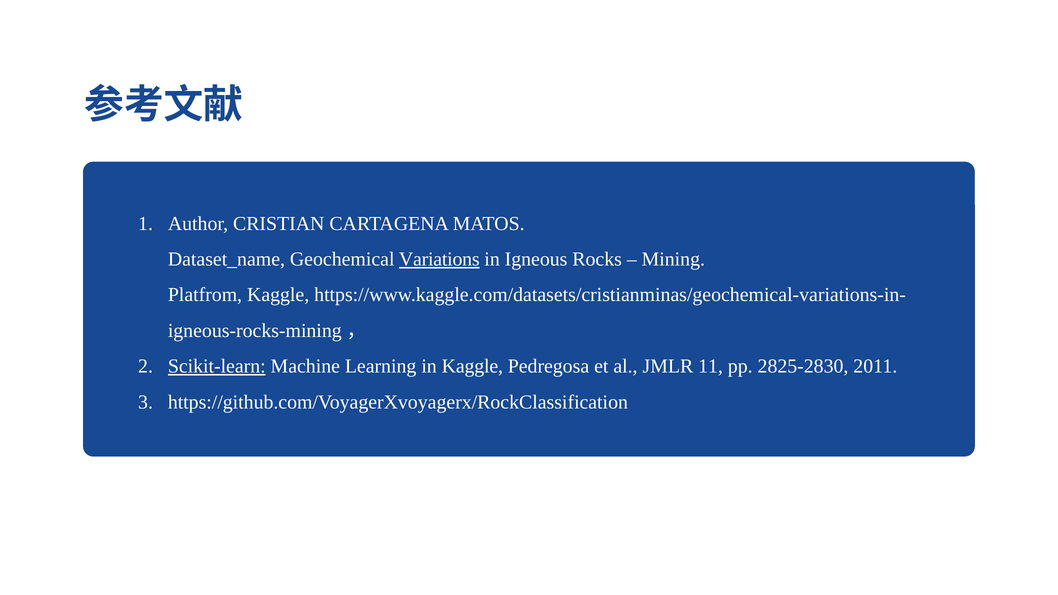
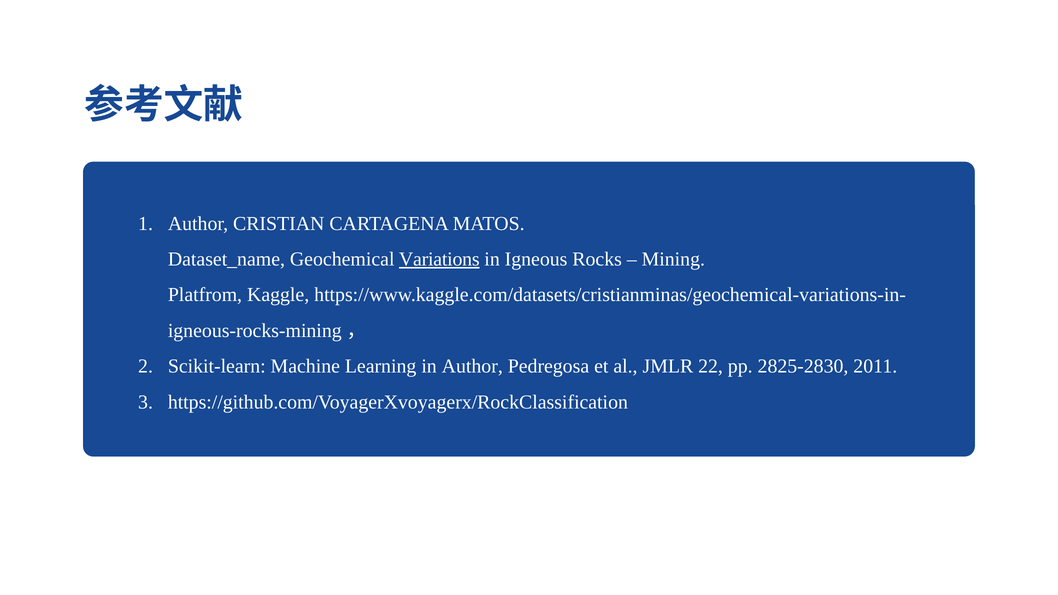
Scikit-learn underline: present -> none
in Kaggle: Kaggle -> Author
11: 11 -> 22
